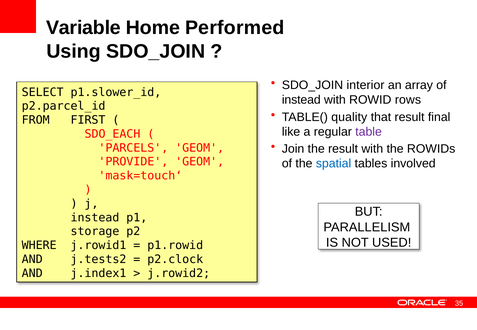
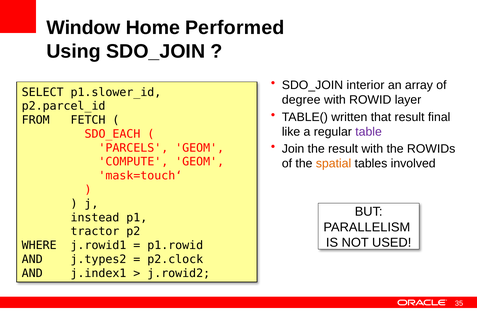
Variable: Variable -> Window
instead at (301, 100): instead -> degree
rows: rows -> layer
quality: quality -> written
FIRST: FIRST -> FETCH
PROVIDE: PROVIDE -> COMPUTE
spatial colour: blue -> orange
storage: storage -> tractor
j.tests2: j.tests2 -> j.types2
